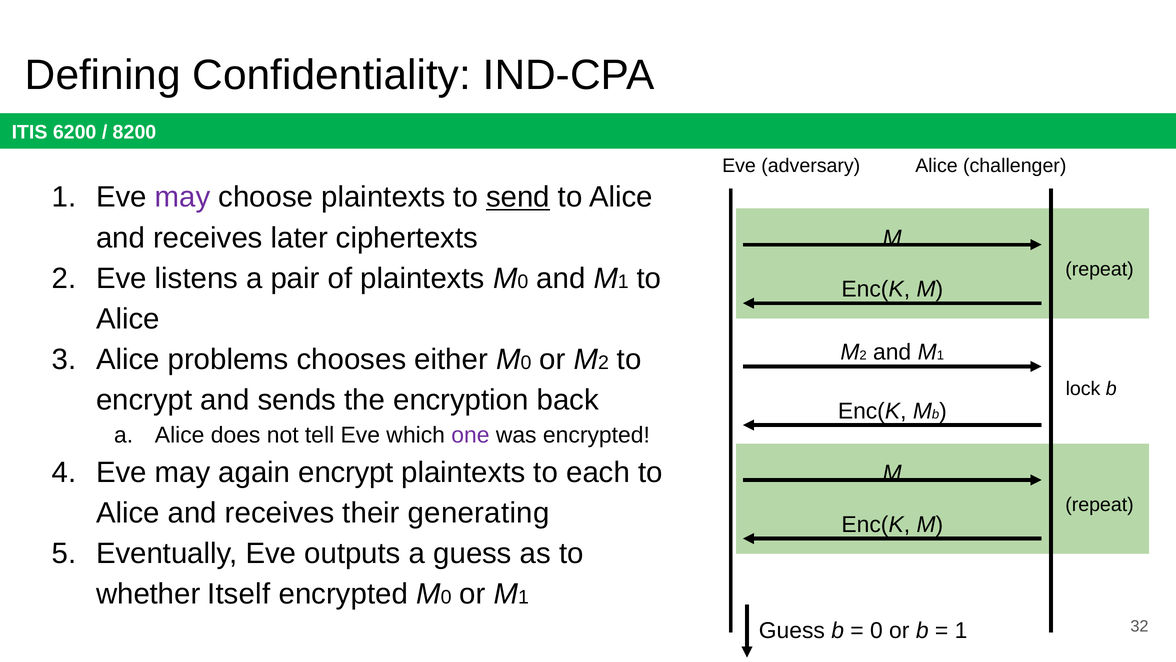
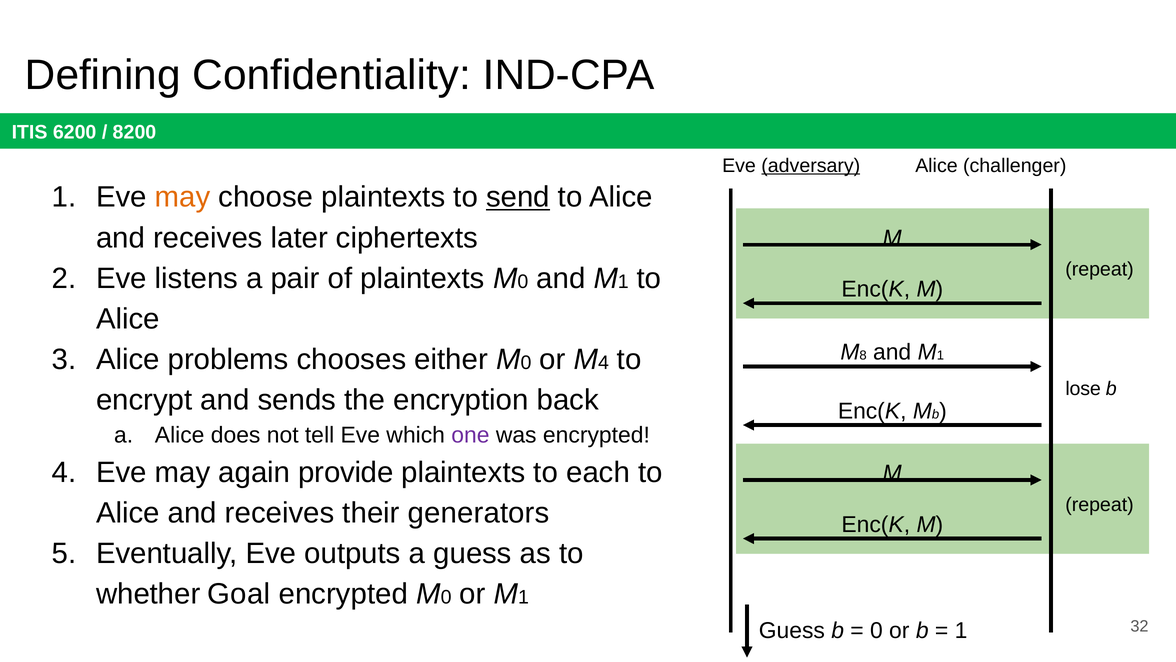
adversary underline: none -> present
may at (183, 197) colour: purple -> orange
2 at (863, 355): 2 -> 8
or M 2: 2 -> 4
lock: lock -> lose
again encrypt: encrypt -> provide
generating: generating -> generators
Itself: Itself -> Goal
